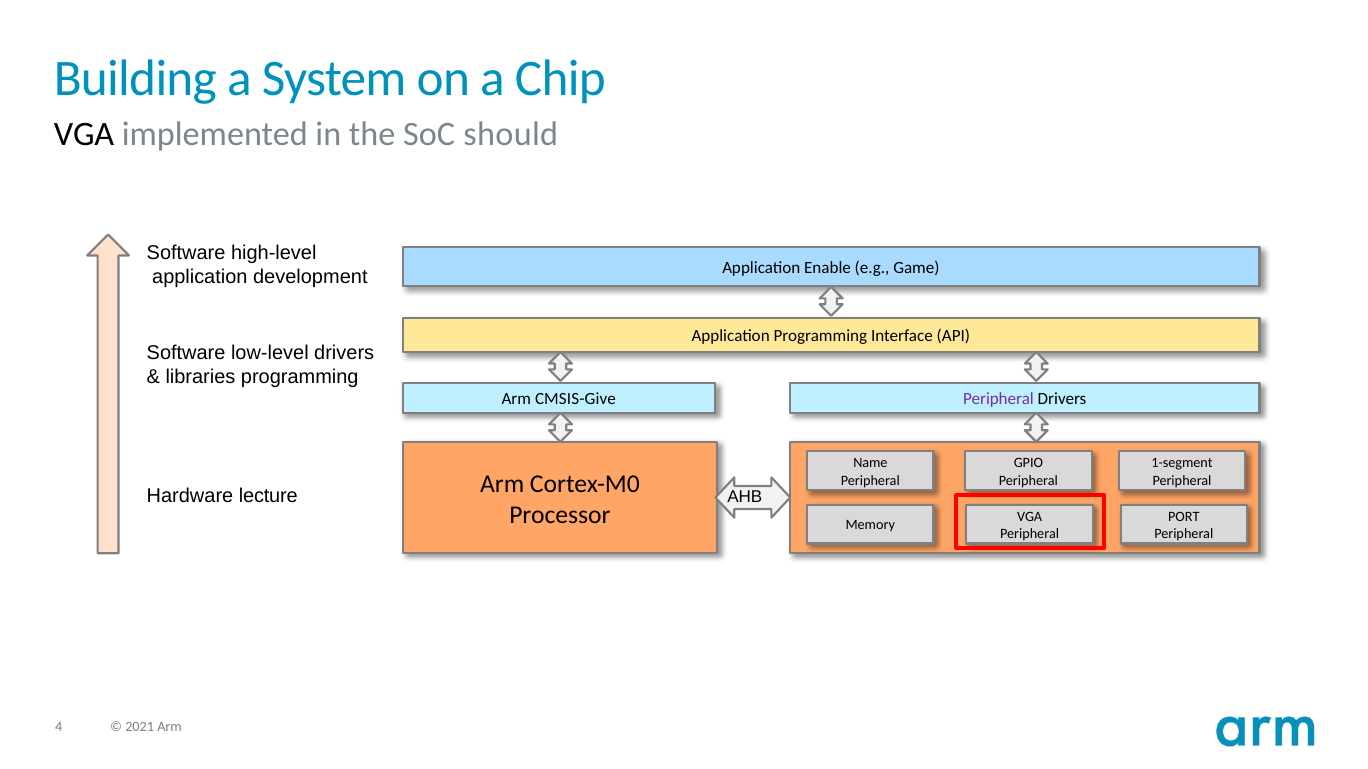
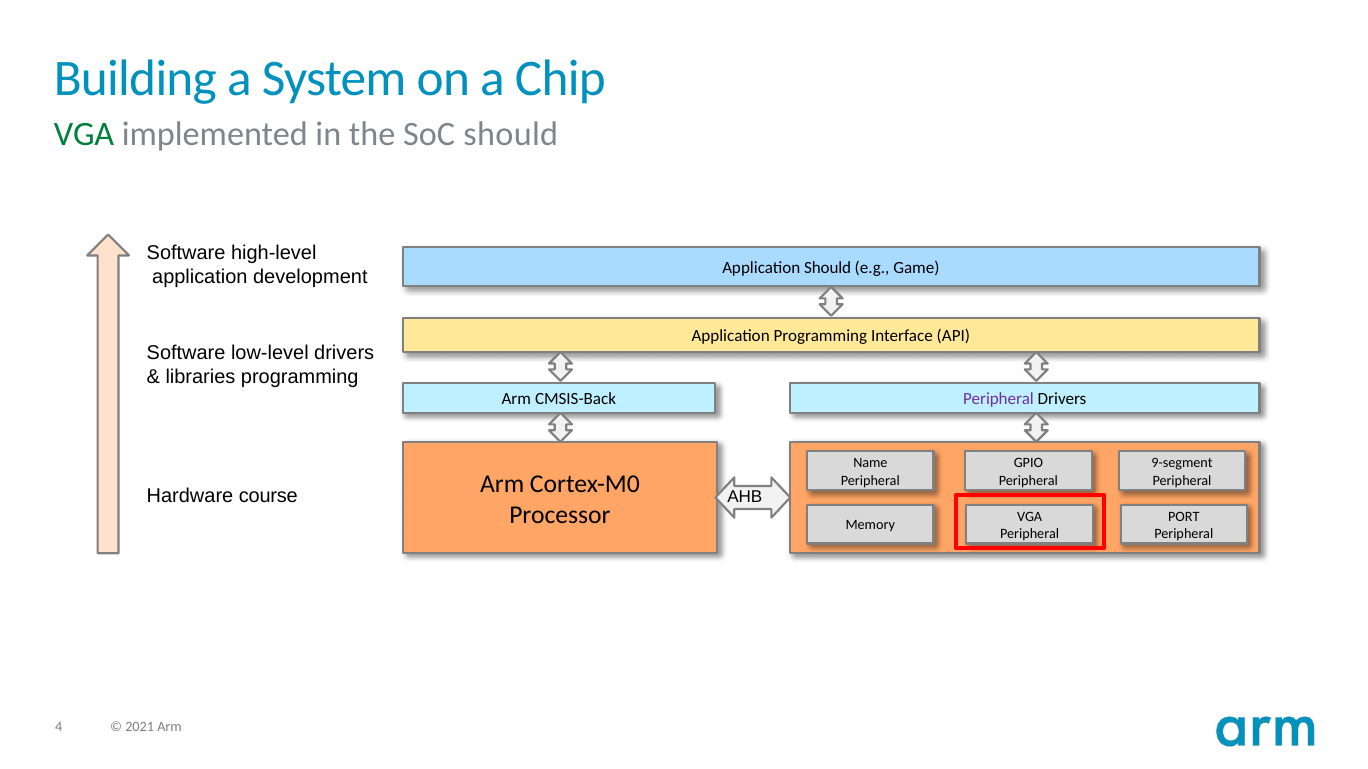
VGA at (84, 134) colour: black -> green
Application Enable: Enable -> Should
CMSIS-Give: CMSIS-Give -> CMSIS-Back
1-segment: 1-segment -> 9-segment
lecture: lecture -> course
